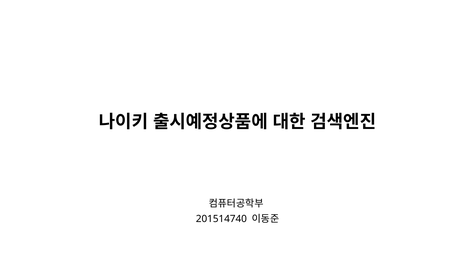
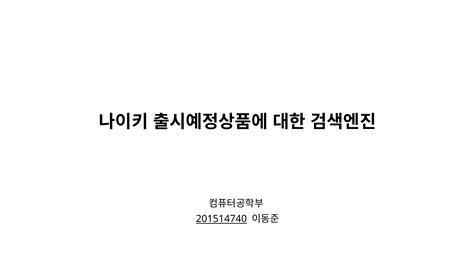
201514740 underline: none -> present
